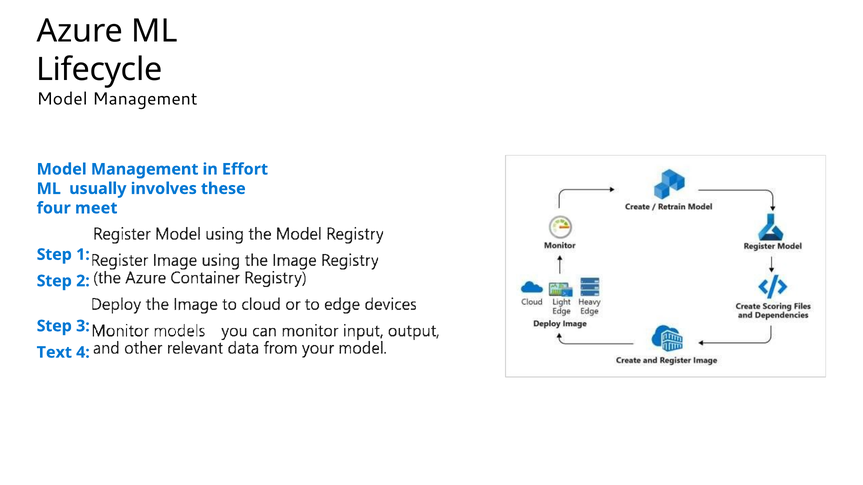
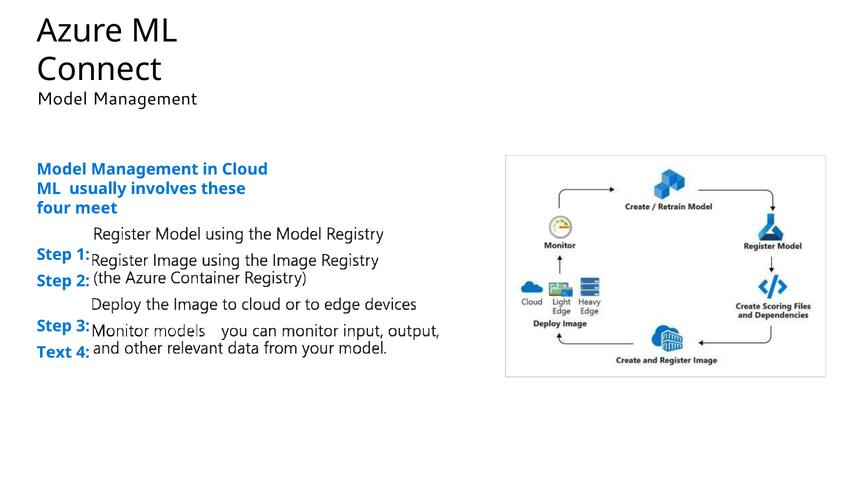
Lifecycle: Lifecycle -> Connect
Effort: Effort -> Cloud
